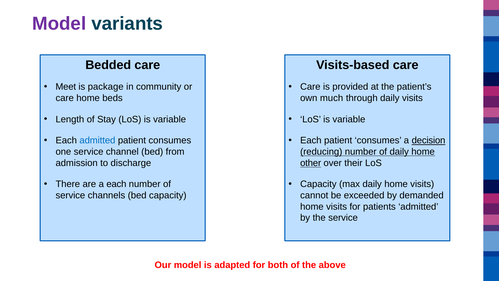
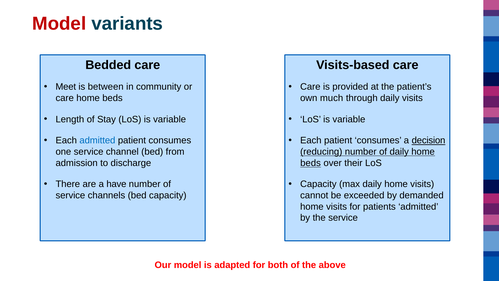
Model at (59, 24) colour: purple -> red
package: package -> between
other at (311, 163): other -> beds
a each: each -> have
